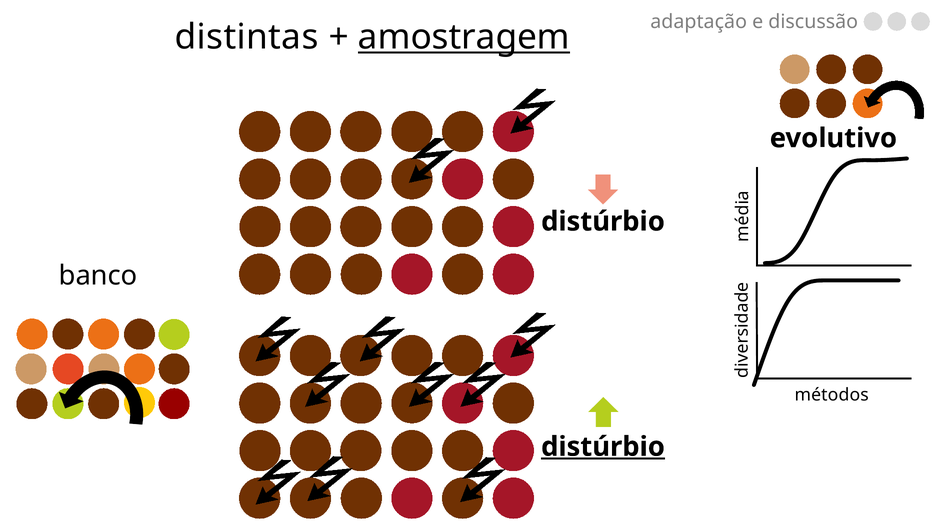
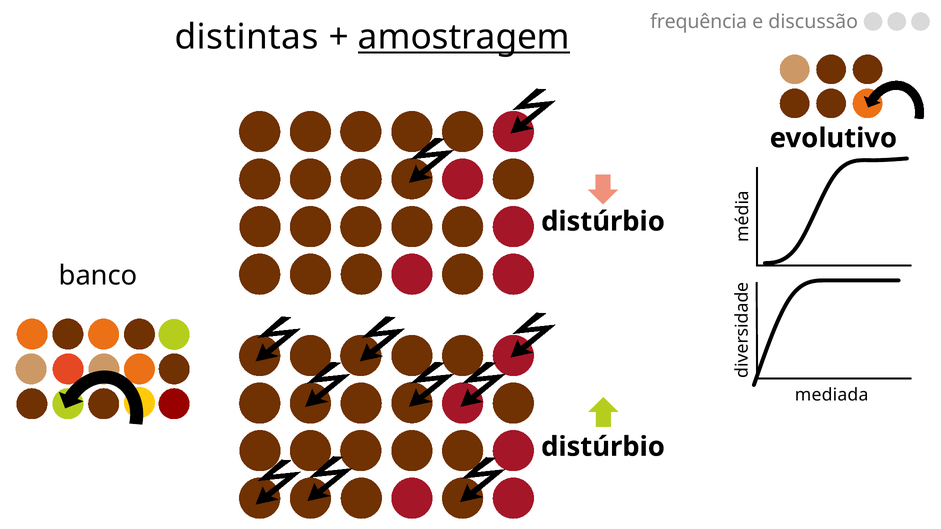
adaptação: adaptação -> frequência
métodos: métodos -> mediada
distúrbio at (603, 447) underline: present -> none
